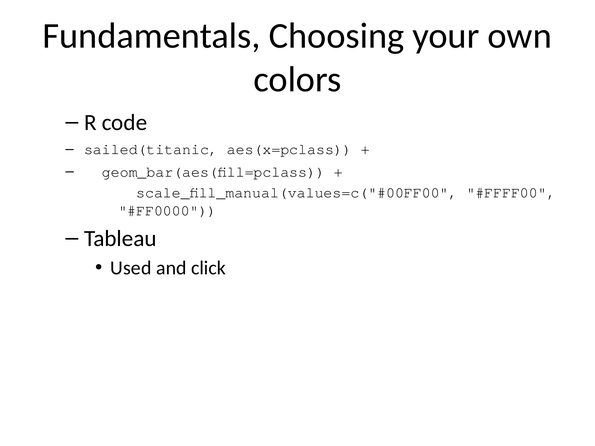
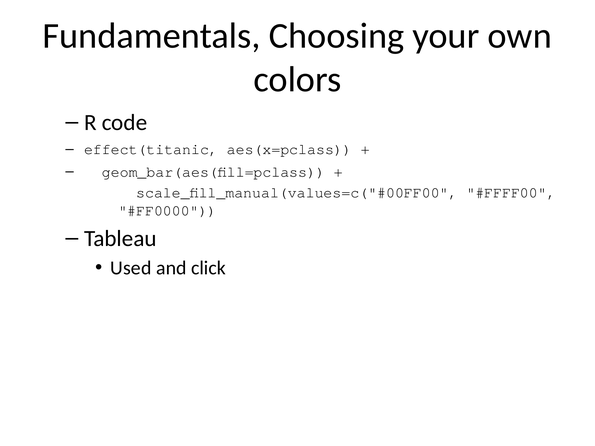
sailed(titanic: sailed(titanic -> effect(titanic
